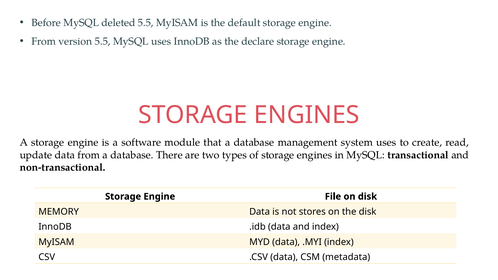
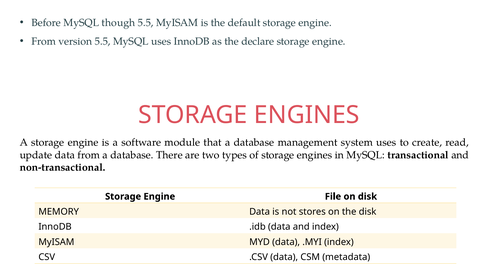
deleted: deleted -> though
